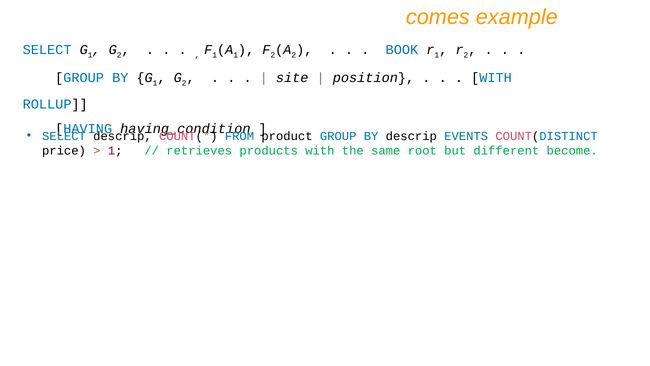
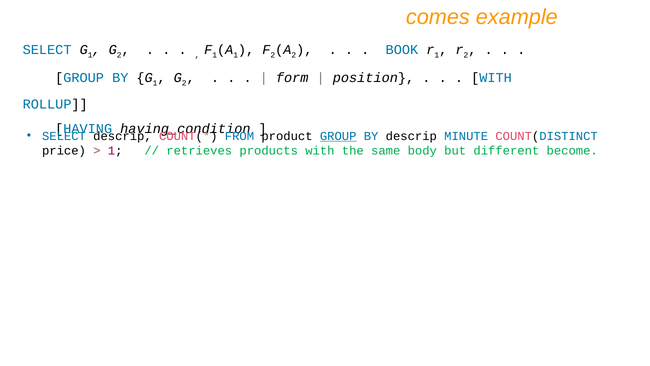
site: site -> form
GROUP at (338, 136) underline: none -> present
EVENTS: EVENTS -> MINUTE
root: root -> body
